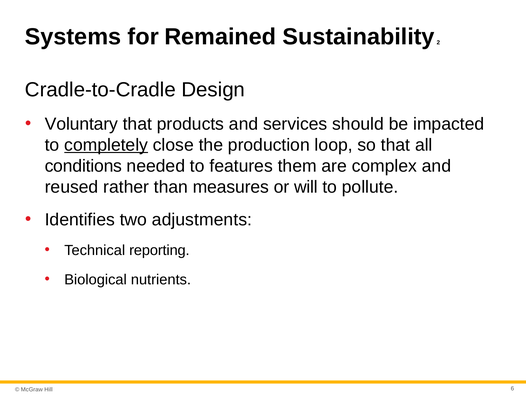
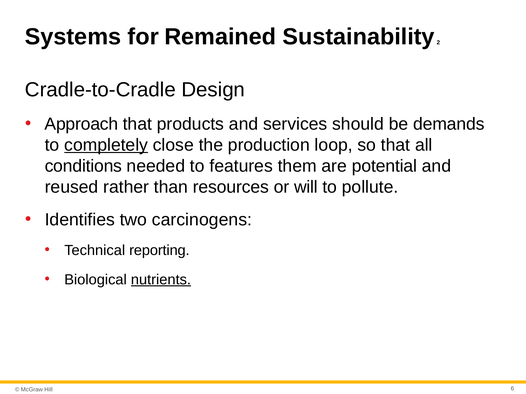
Voluntary: Voluntary -> Approach
impacted: impacted -> demands
complex: complex -> potential
measures: measures -> resources
adjustments: adjustments -> carcinogens
nutrients underline: none -> present
